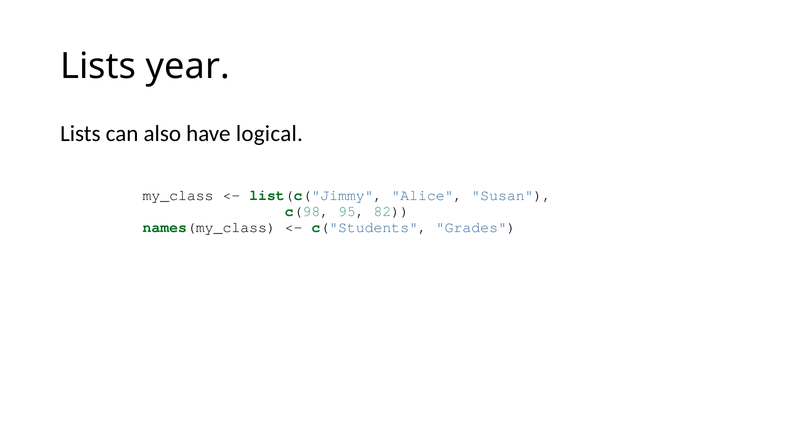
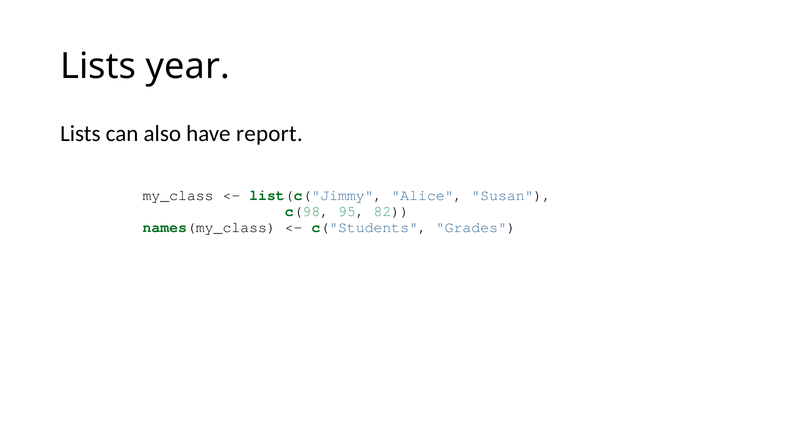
logical: logical -> report
